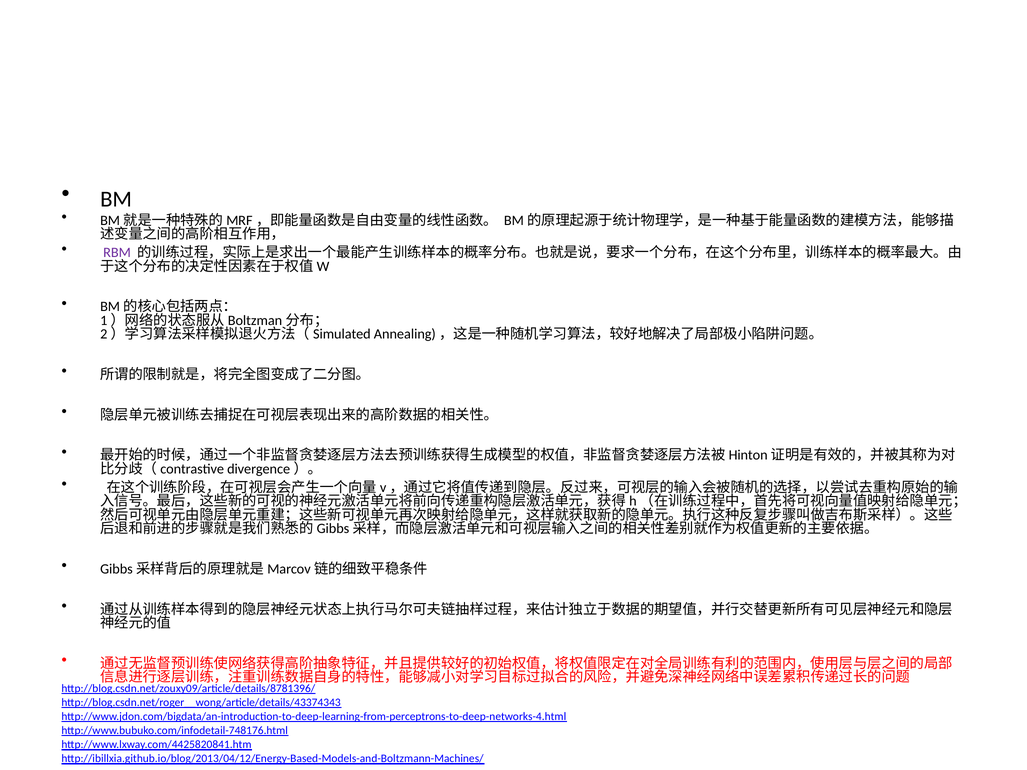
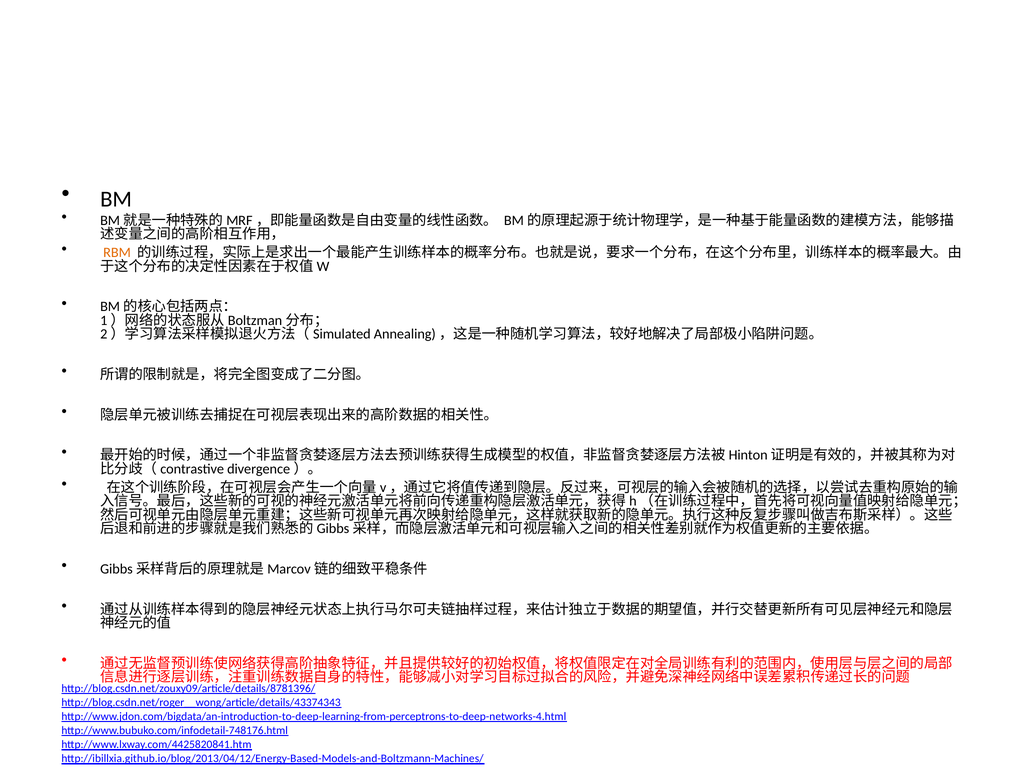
RBM colour: purple -> orange
